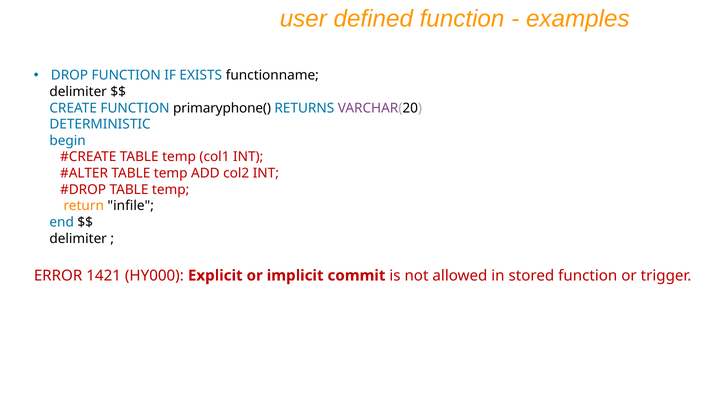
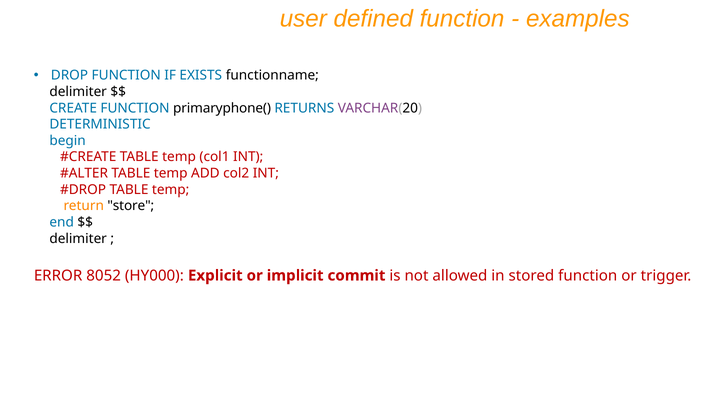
infile: infile -> store
1421: 1421 -> 8052
